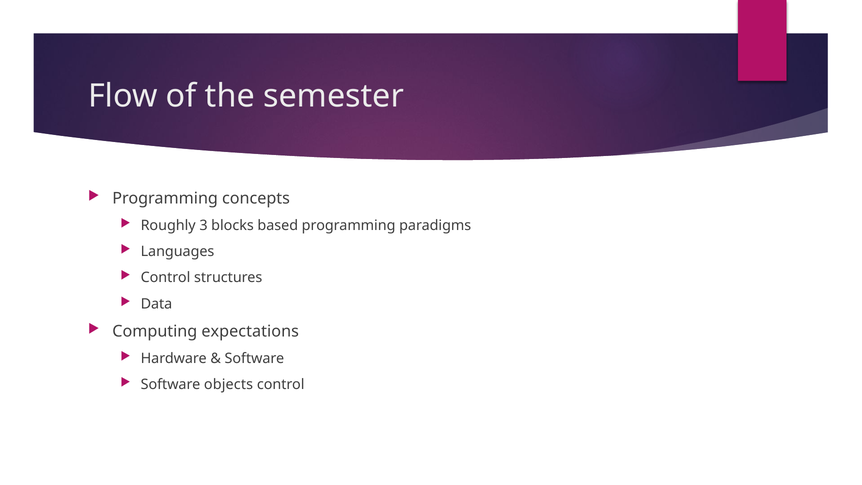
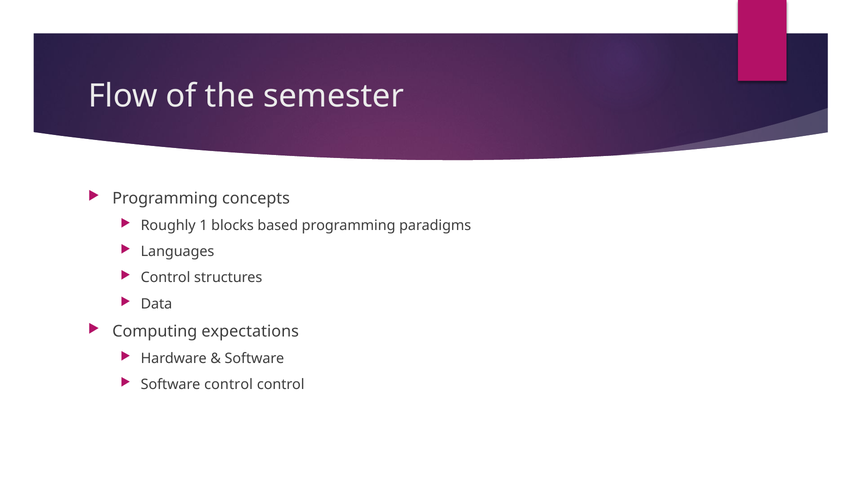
3: 3 -> 1
Software objects: objects -> control
